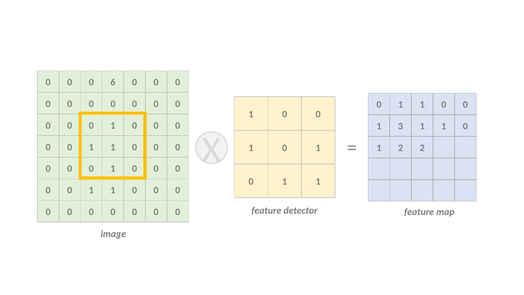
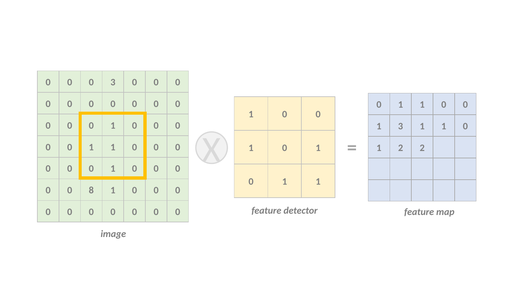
0 6: 6 -> 3
1 at (91, 190): 1 -> 8
